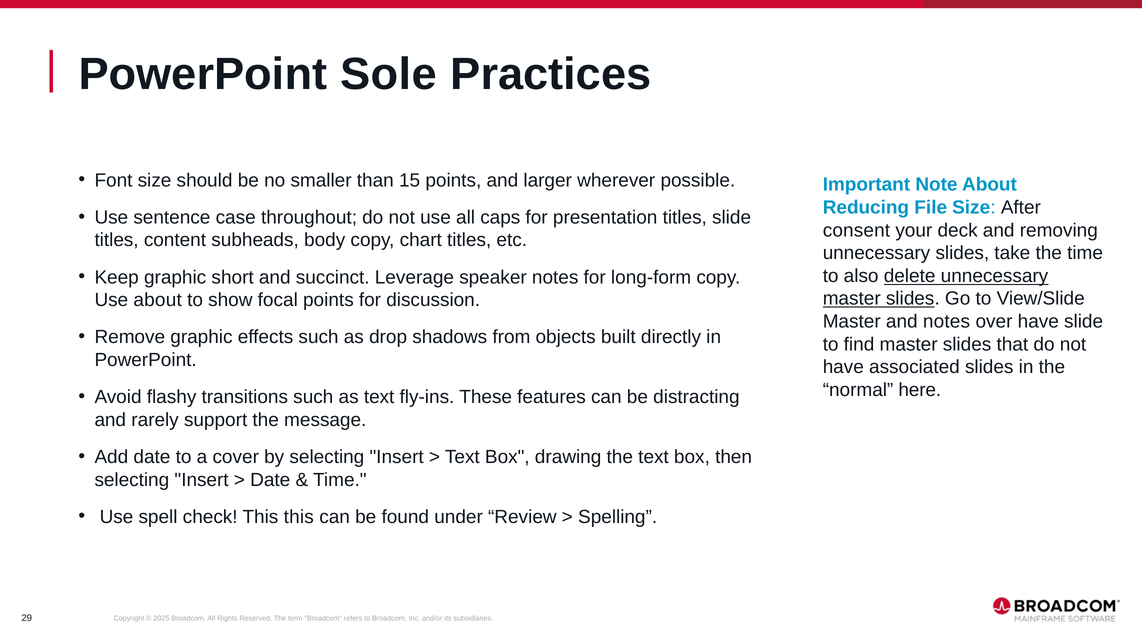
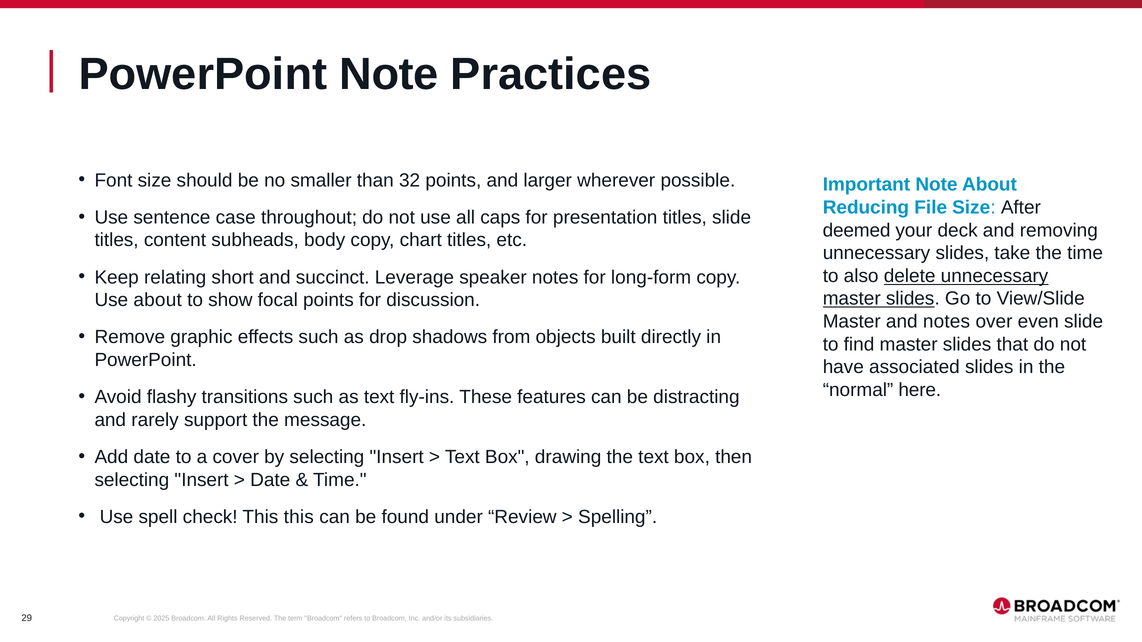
PowerPoint Sole: Sole -> Note
15: 15 -> 32
consent: consent -> deemed
Keep graphic: graphic -> relating
over have: have -> even
